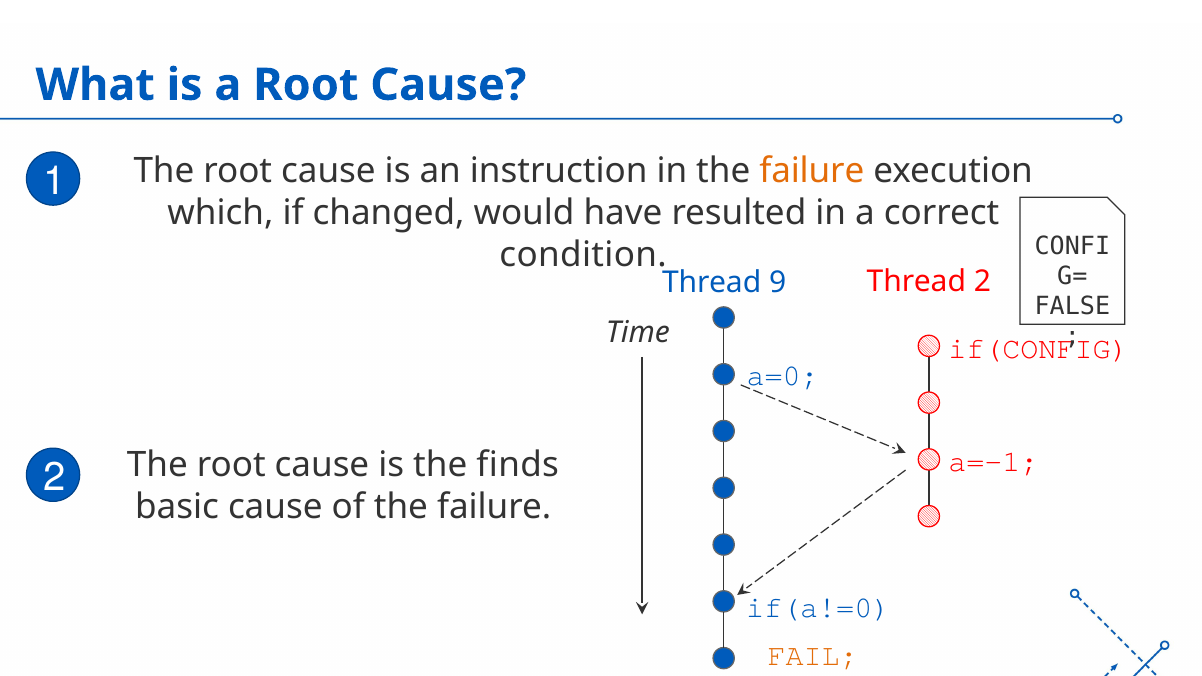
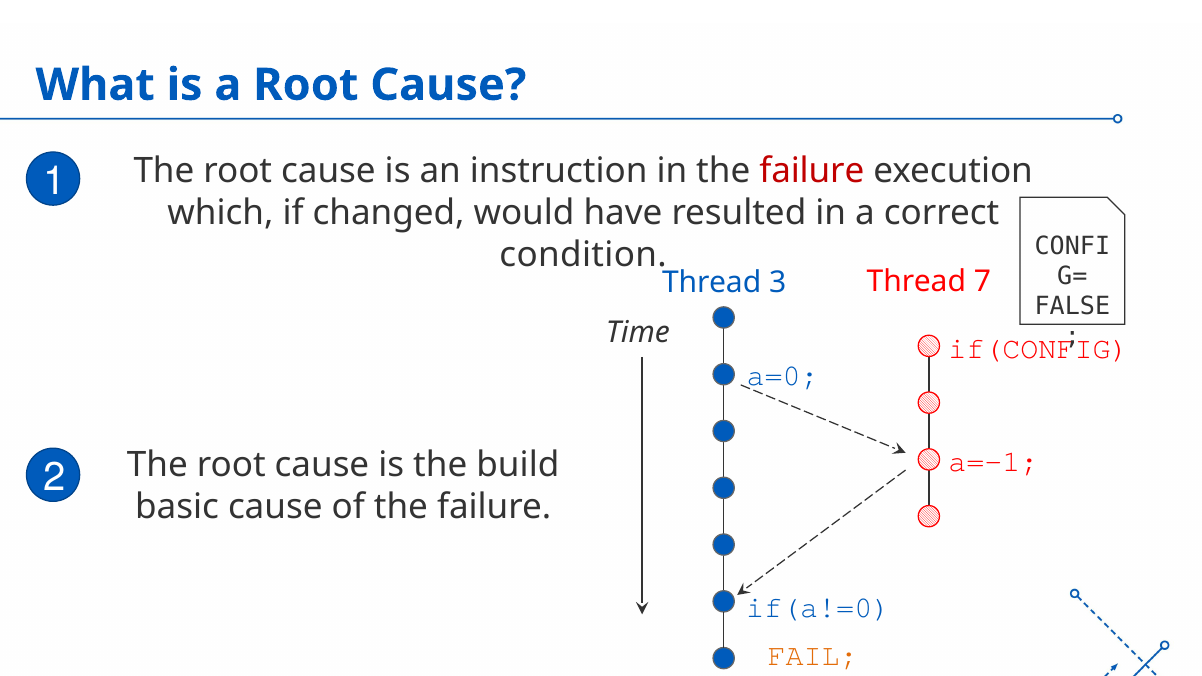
failure at (812, 171) colour: orange -> red
Thread 2: 2 -> 7
9: 9 -> 3
finds: finds -> build
